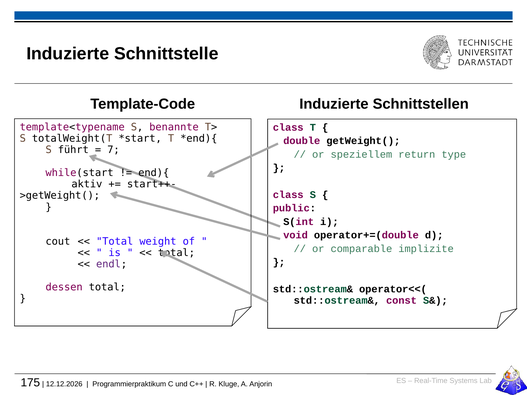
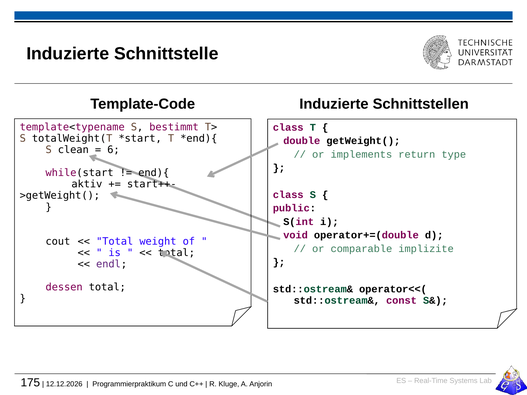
benannte: benannte -> bestimmt
führt: führt -> clean
7: 7 -> 6
speziellem: speziellem -> implements
